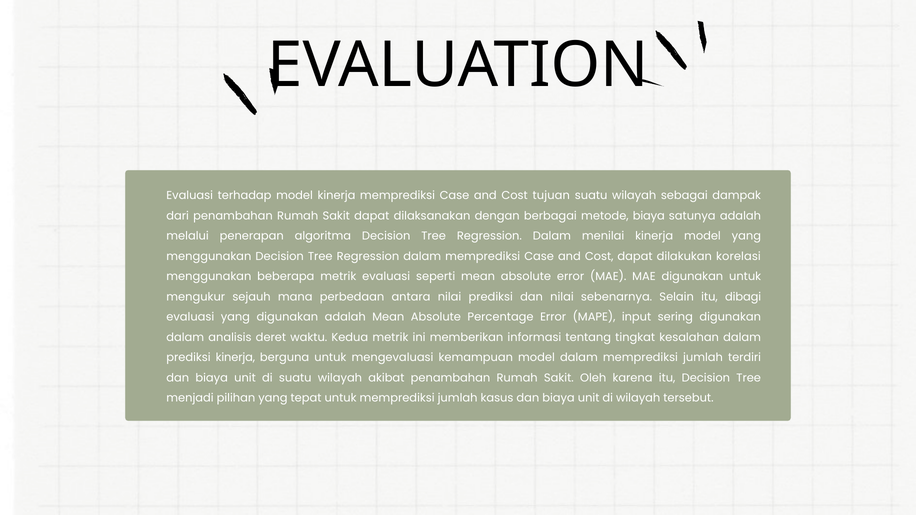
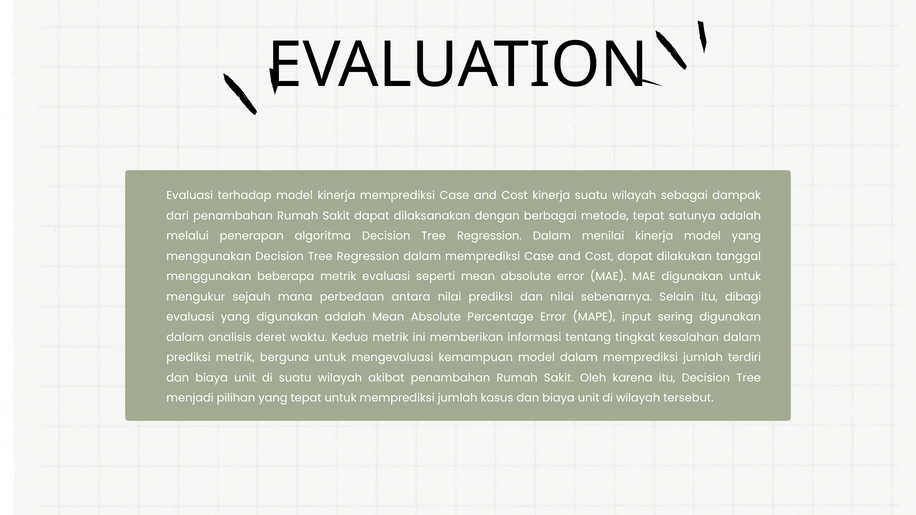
Cost tujuan: tujuan -> kinerja
metode biaya: biaya -> tepat
korelasi: korelasi -> tanggal
prediksi kinerja: kinerja -> metrik
